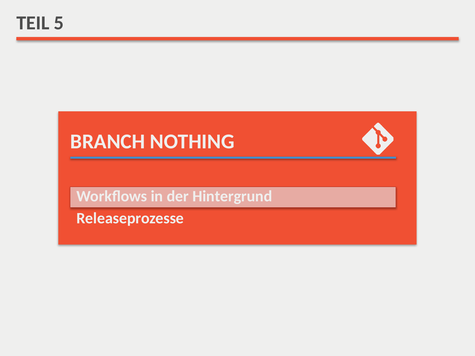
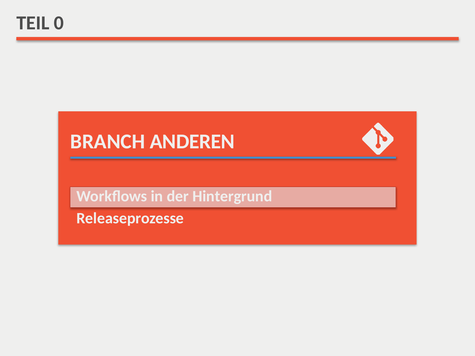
5: 5 -> 0
NOTHING: NOTHING -> ANDEREN
